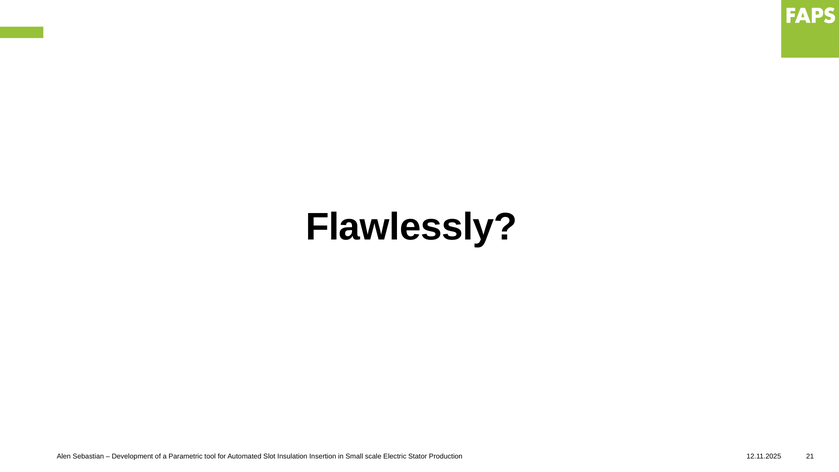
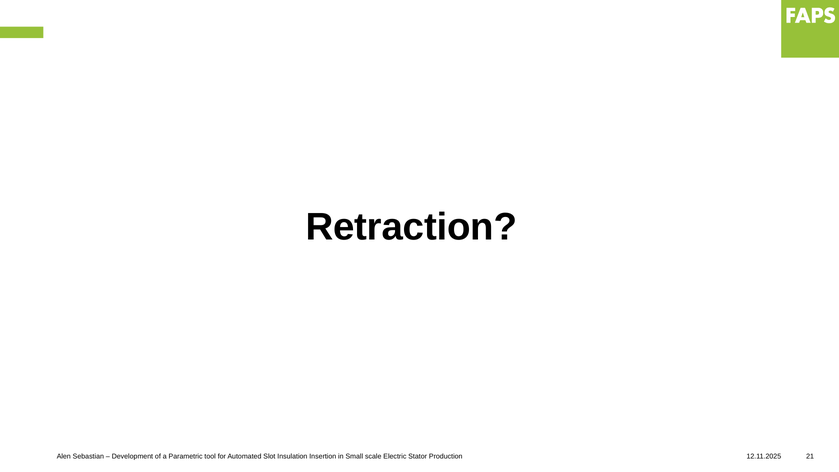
Flawlessly: Flawlessly -> Retraction
